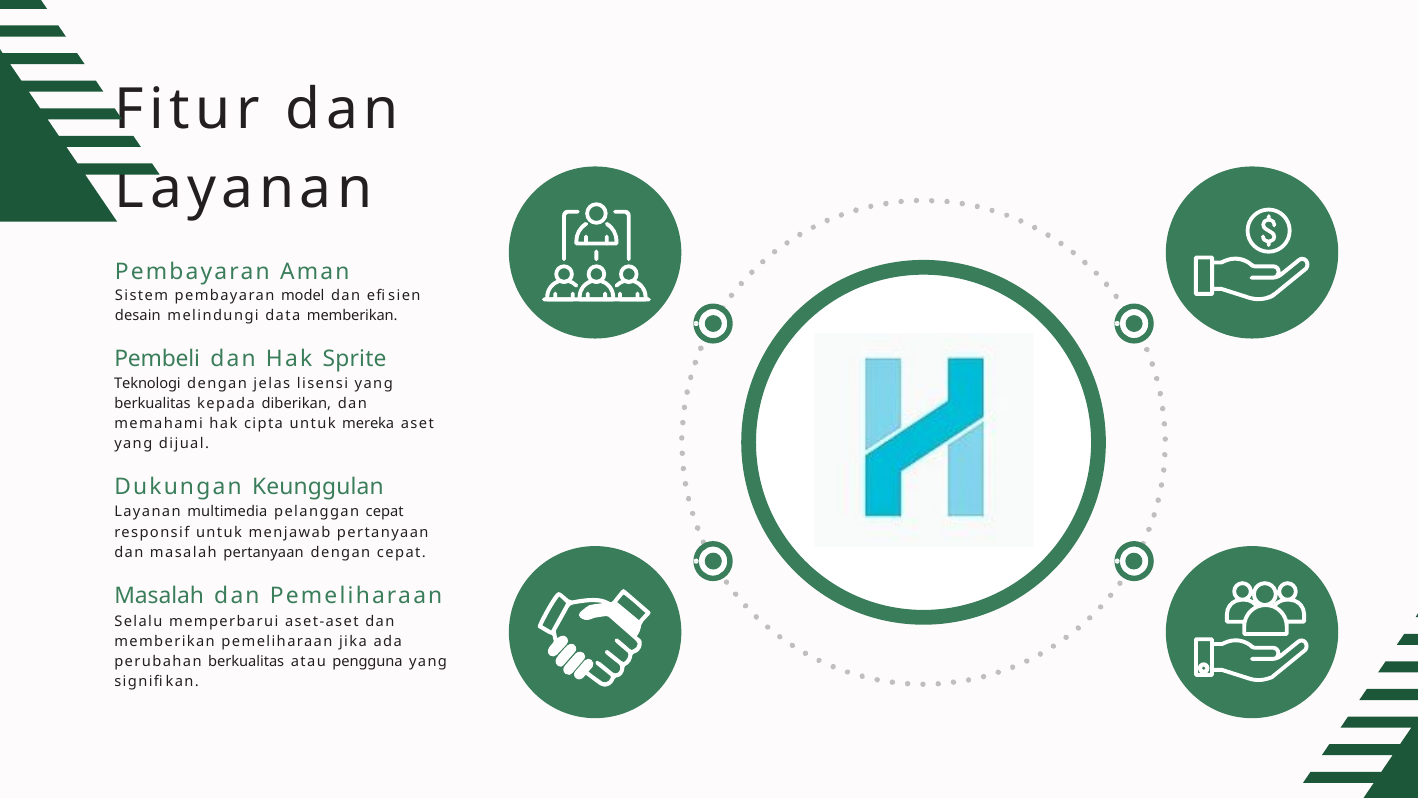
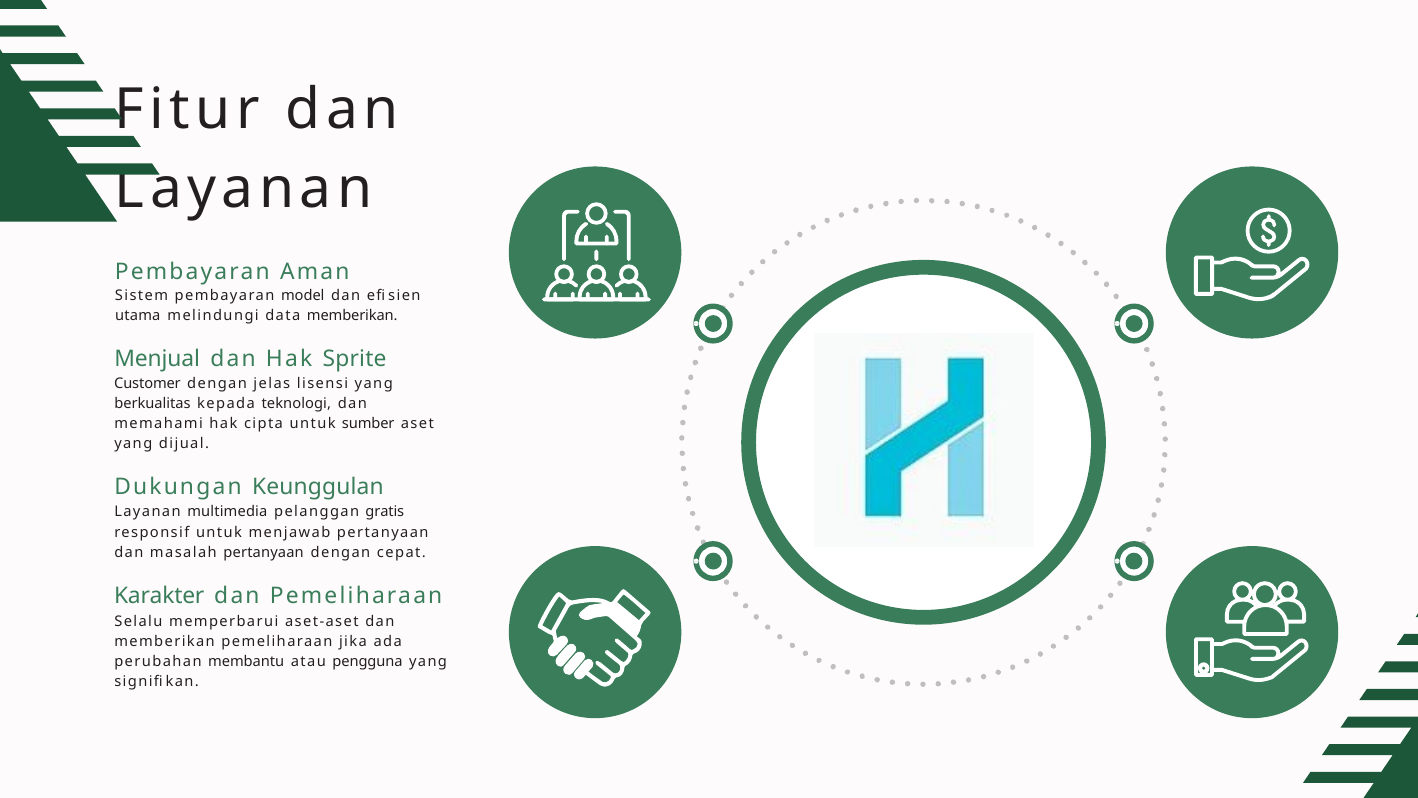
desain: desain -> utama
Pembeli: Pembeli -> Menjual
Teknologi: Teknologi -> Customer
diberikan: diberikan -> teknologi
mereka: mereka -> sumber
pelanggan cepat: cepat -> gratis
Masalah at (159, 596): Masalah -> Karakter
perubahan berkualitas: berkualitas -> membantu
